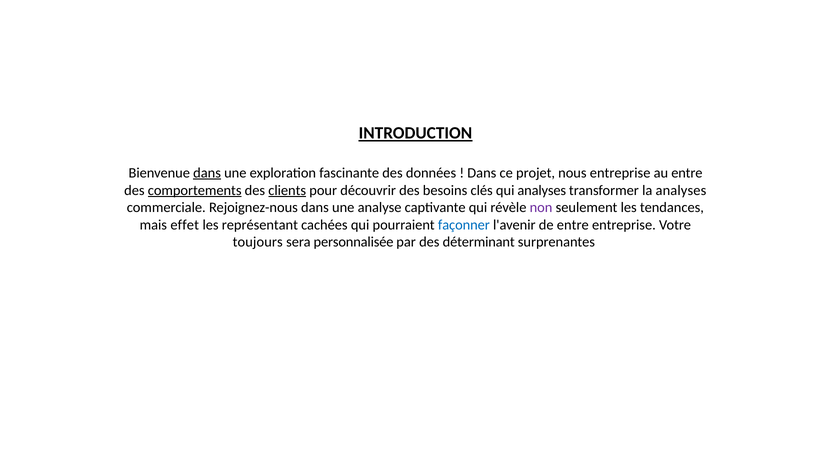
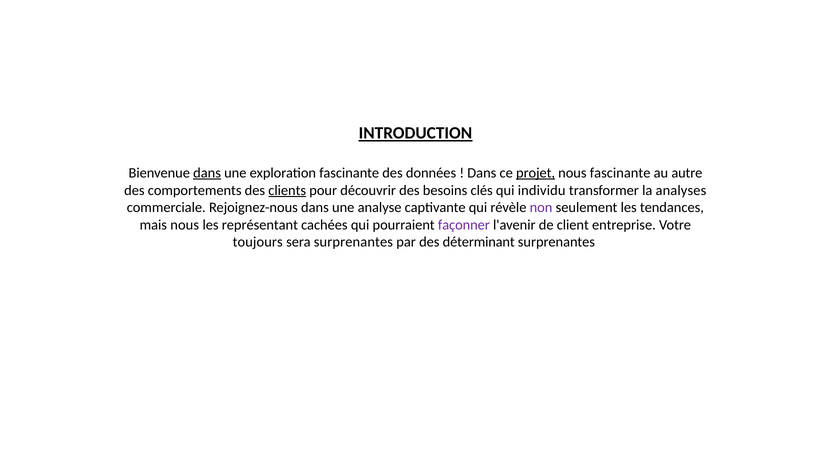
projet underline: none -> present
nous entreprise: entreprise -> fascinante
au entre: entre -> autre
comportements underline: present -> none
qui analyses: analyses -> individu
mais effet: effet -> nous
façonner colour: blue -> purple
de entre: entre -> client
sera personnalisée: personnalisée -> surprenantes
